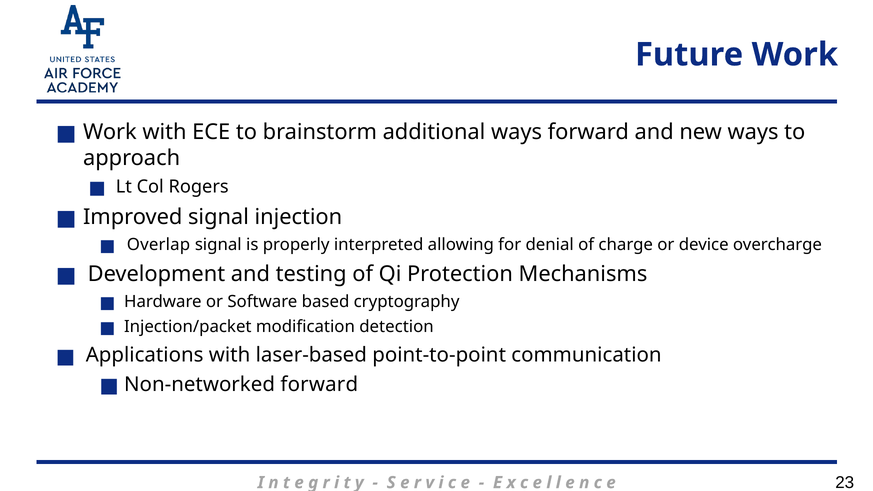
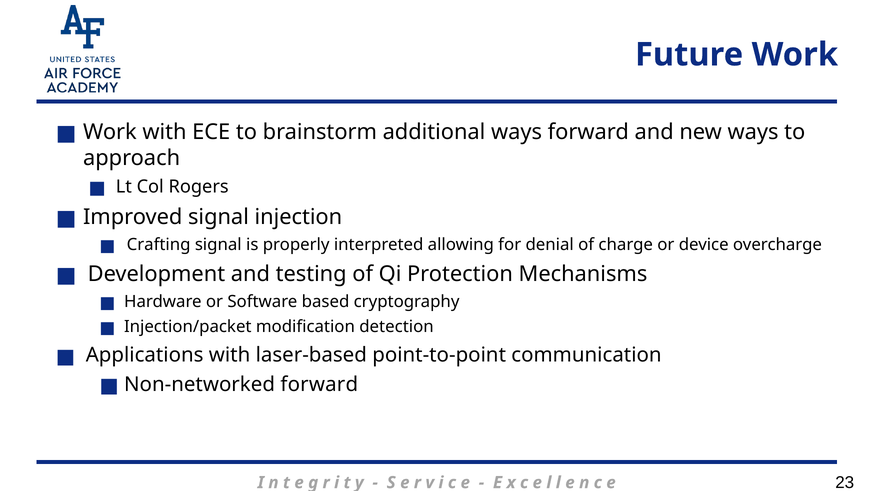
Overlap: Overlap -> Crafting
